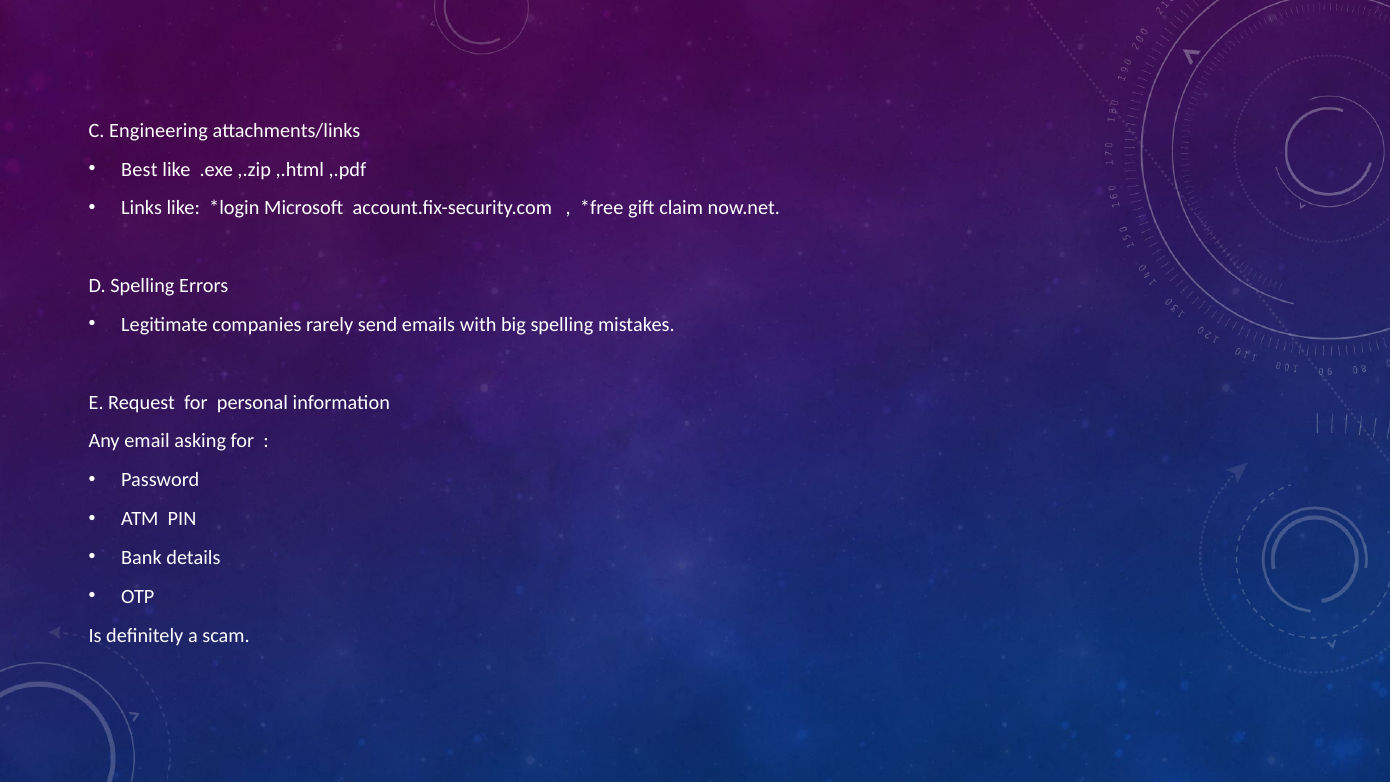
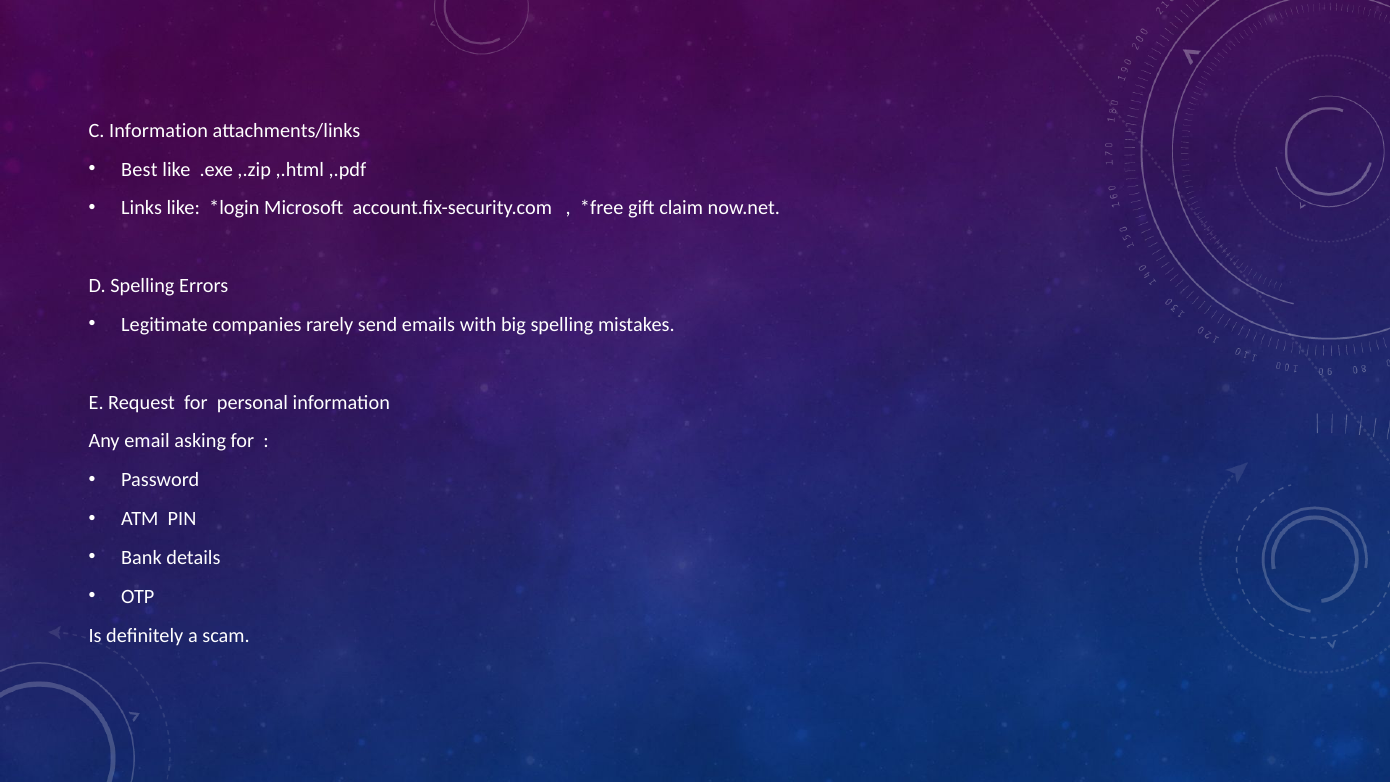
C Engineering: Engineering -> Information
